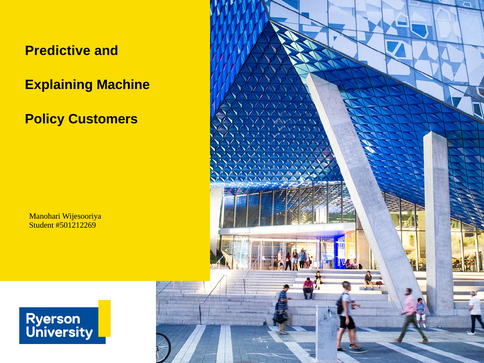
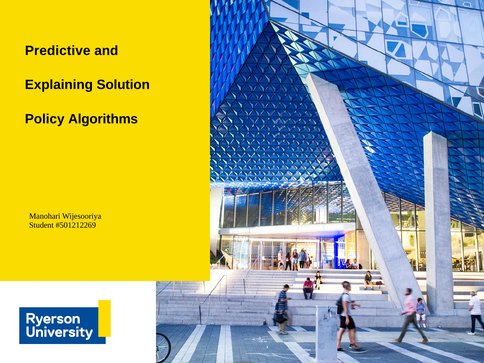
Machine: Machine -> Solution
Customers: Customers -> Algorithms
